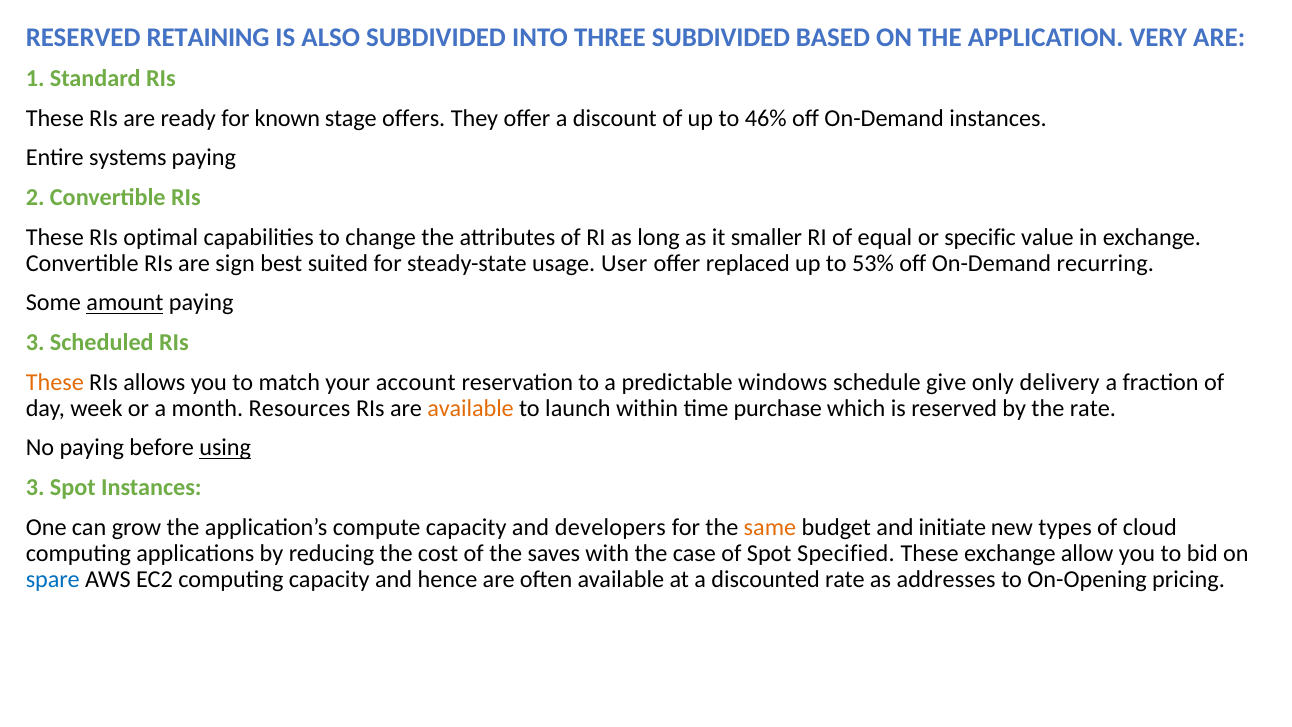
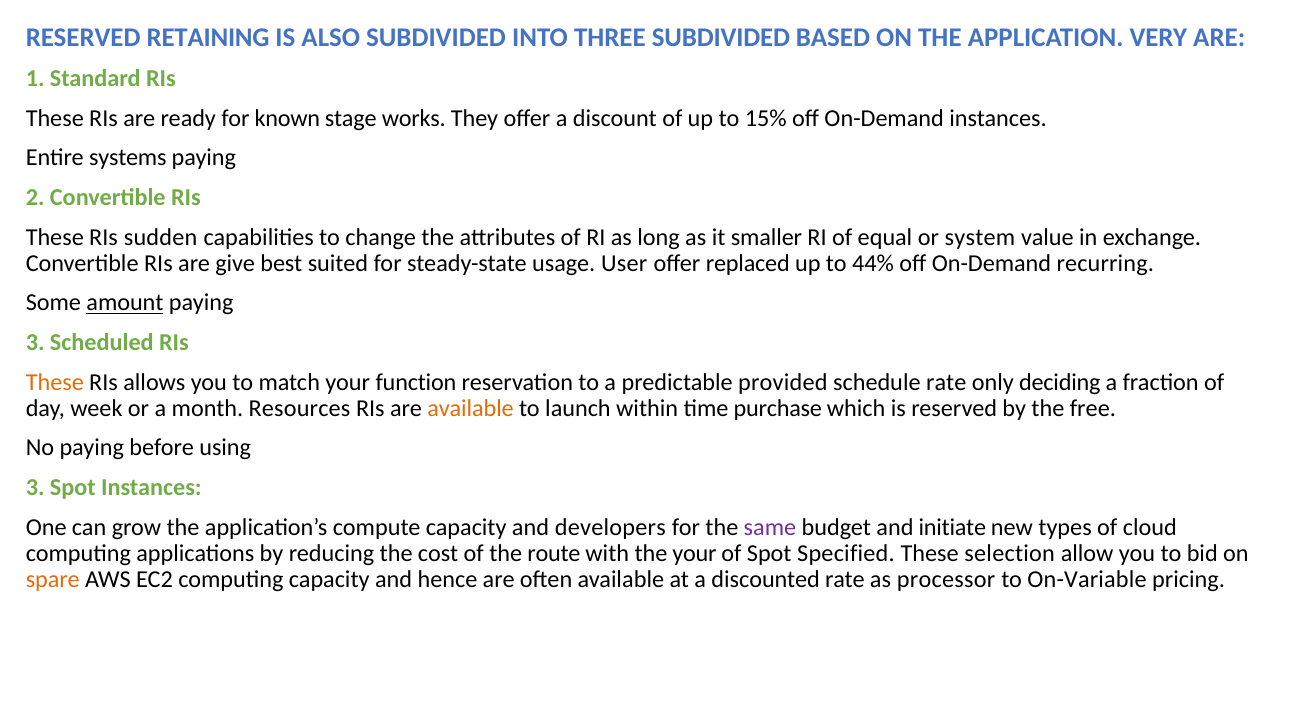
offers: offers -> works
46%: 46% -> 15%
optimal: optimal -> sudden
specific: specific -> system
sign: sign -> give
53%: 53% -> 44%
account: account -> function
windows: windows -> provided
schedule give: give -> rate
delivery: delivery -> deciding
the rate: rate -> free
using underline: present -> none
same colour: orange -> purple
saves: saves -> route
the case: case -> your
These exchange: exchange -> selection
spare colour: blue -> orange
addresses: addresses -> processor
On-Opening: On-Opening -> On-Variable
